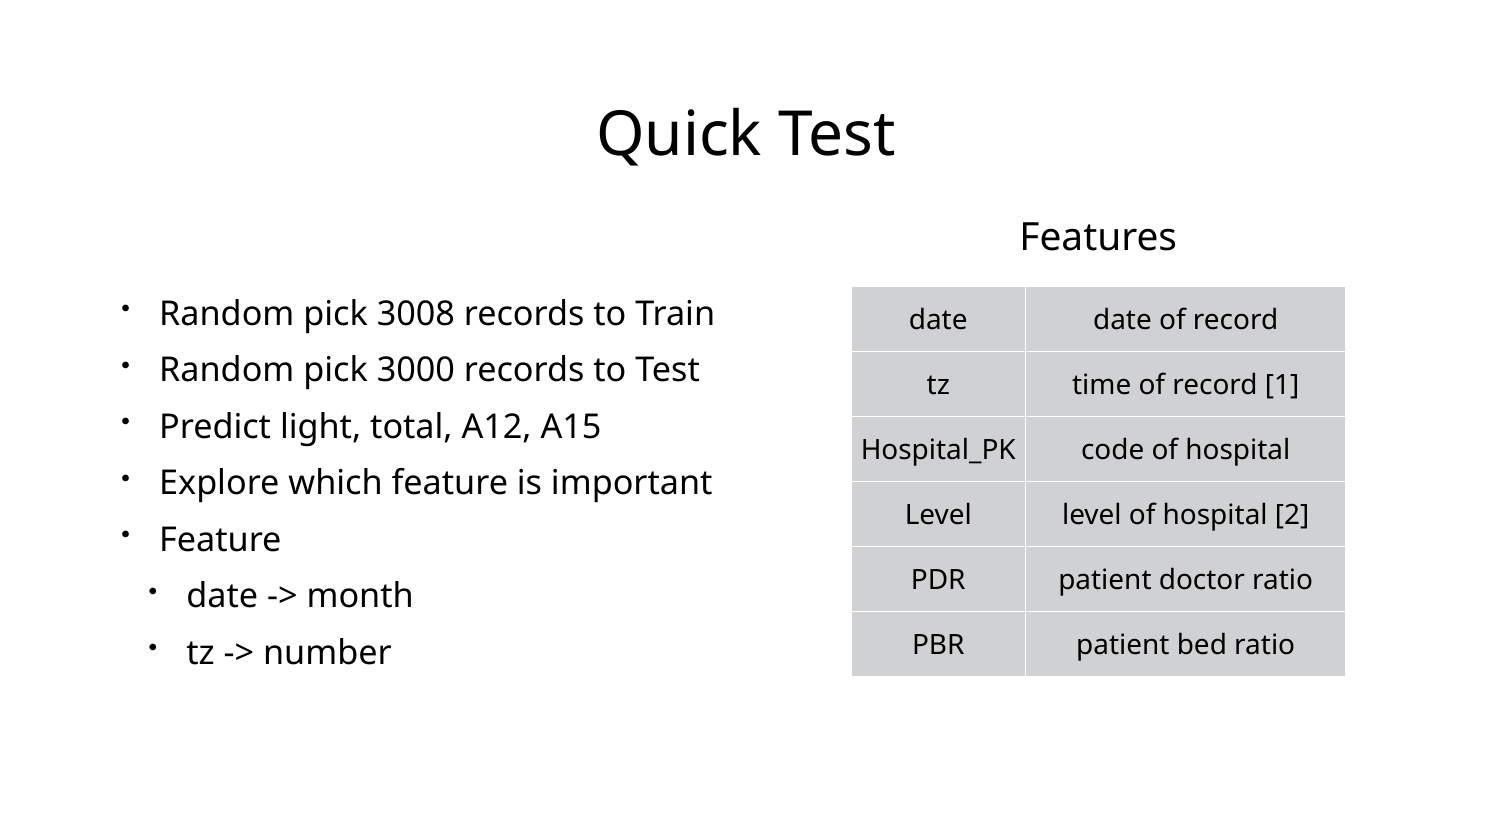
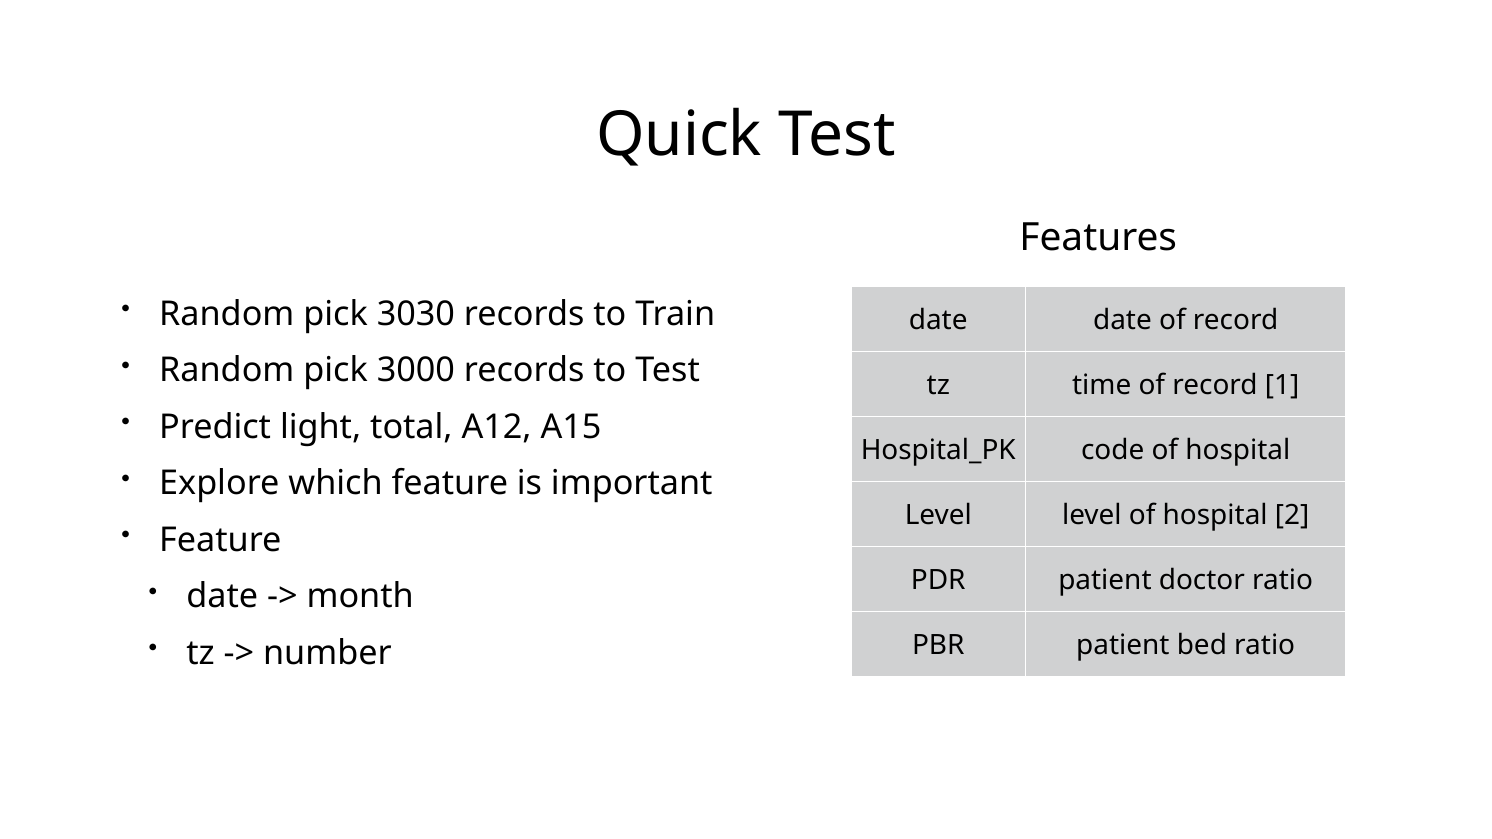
3008: 3008 -> 3030
